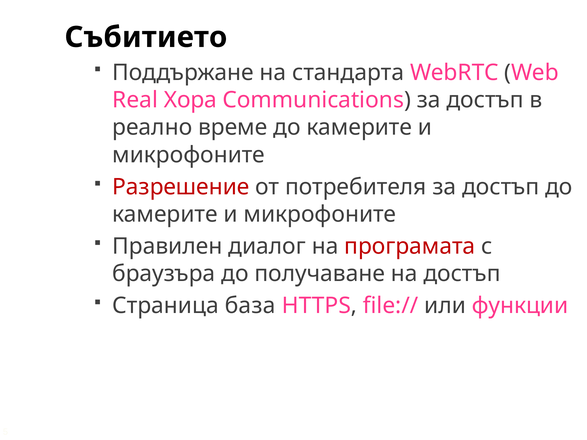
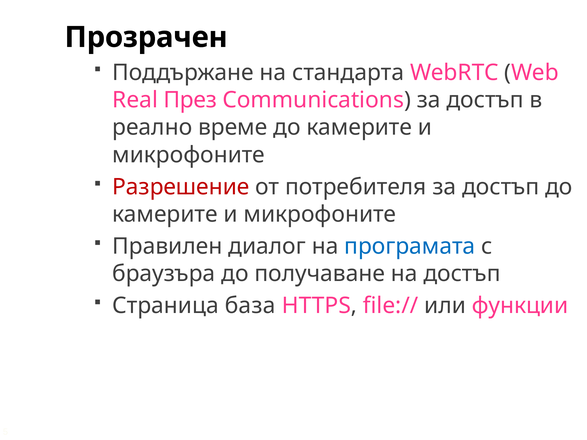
Събитието: Събитието -> Прозрачен
Хора: Хора -> През
програмата colour: red -> blue
